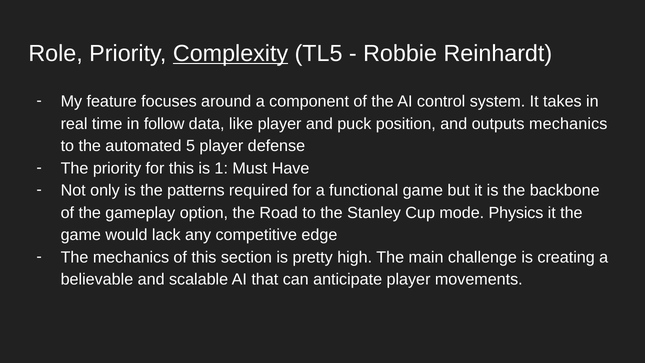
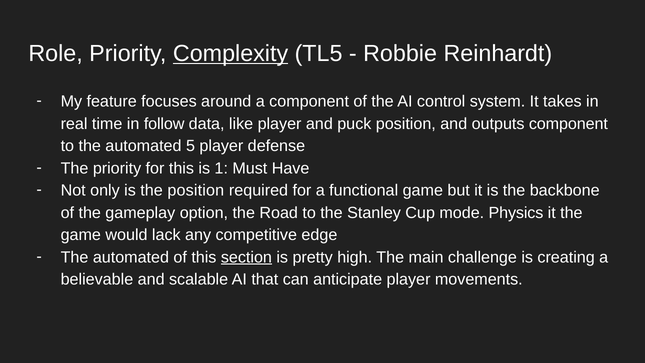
outputs mechanics: mechanics -> component
the patterns: patterns -> position
mechanics at (131, 257): mechanics -> automated
section underline: none -> present
